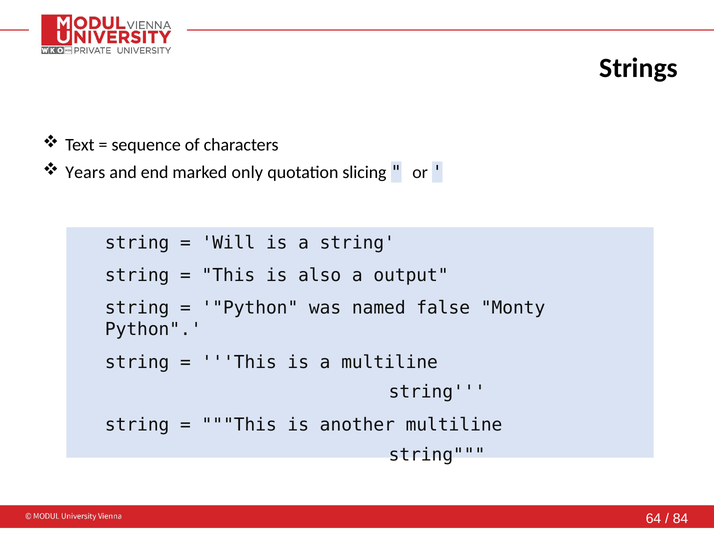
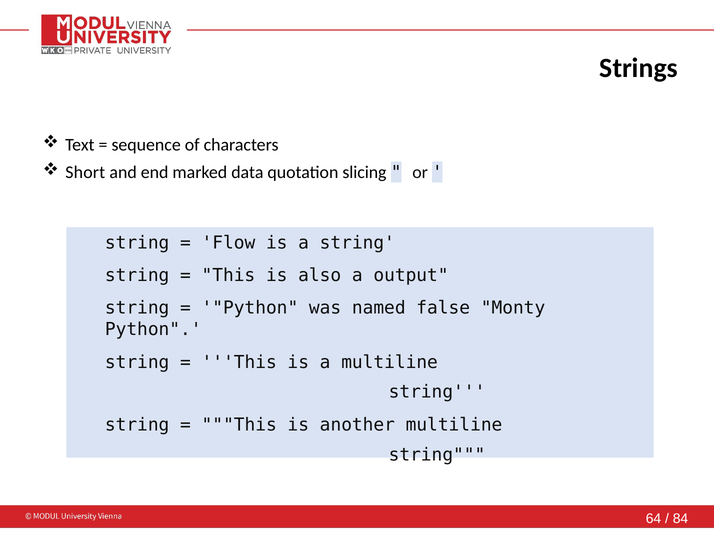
Years: Years -> Short
only: only -> data
Will: Will -> Flow
